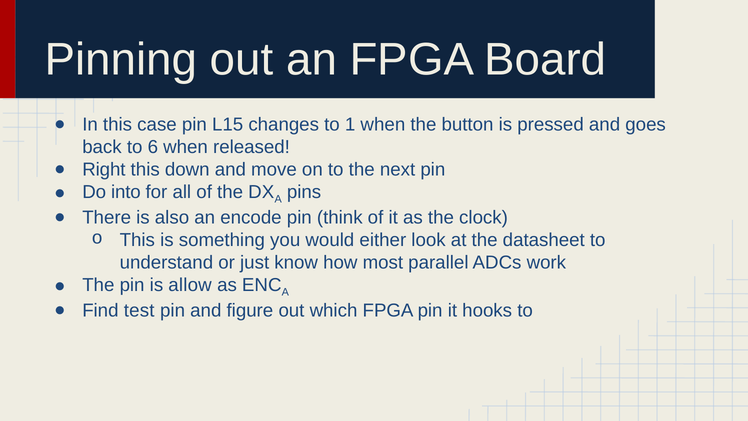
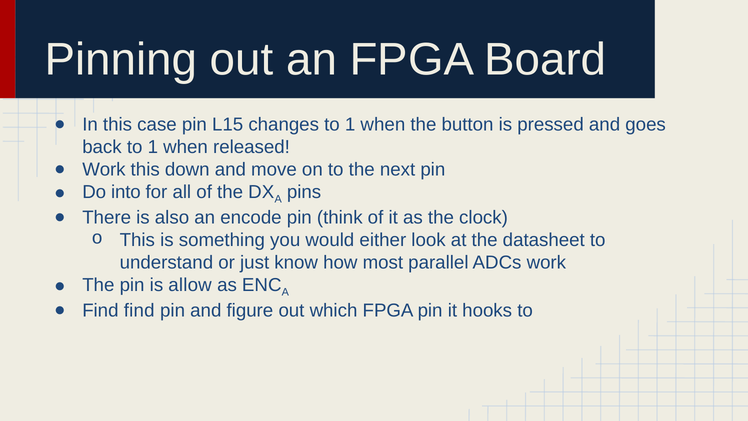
back to 6: 6 -> 1
Right at (104, 169): Right -> Work
Find test: test -> find
